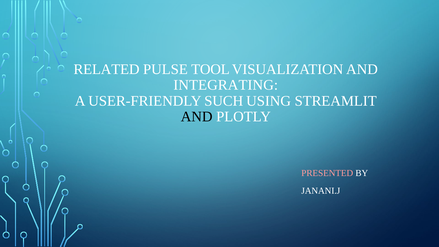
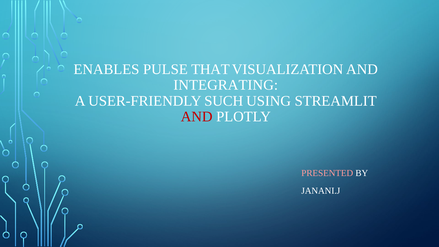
RELATED: RELATED -> ENABLES
TOOL: TOOL -> THAT
AND at (197, 117) colour: black -> red
